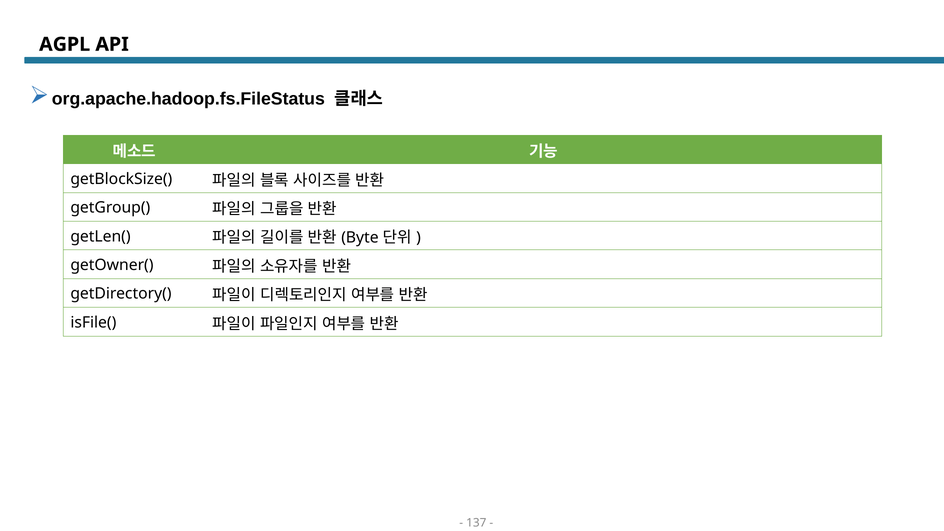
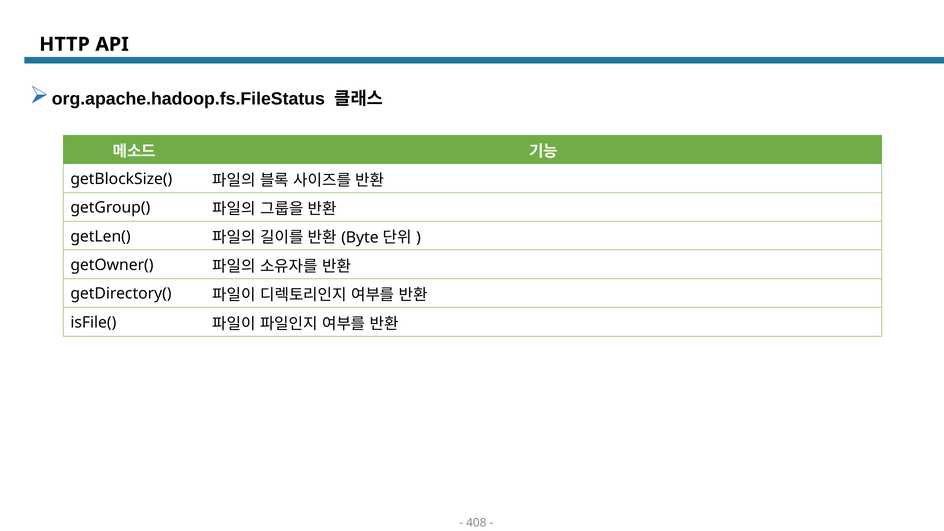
AGPL: AGPL -> HTTP
137: 137 -> 408
